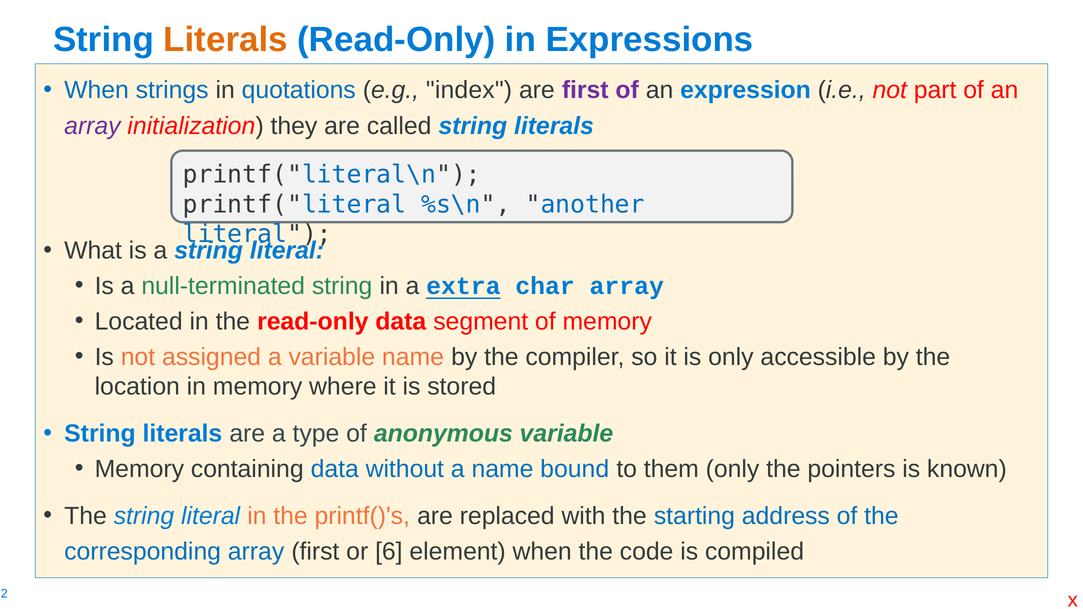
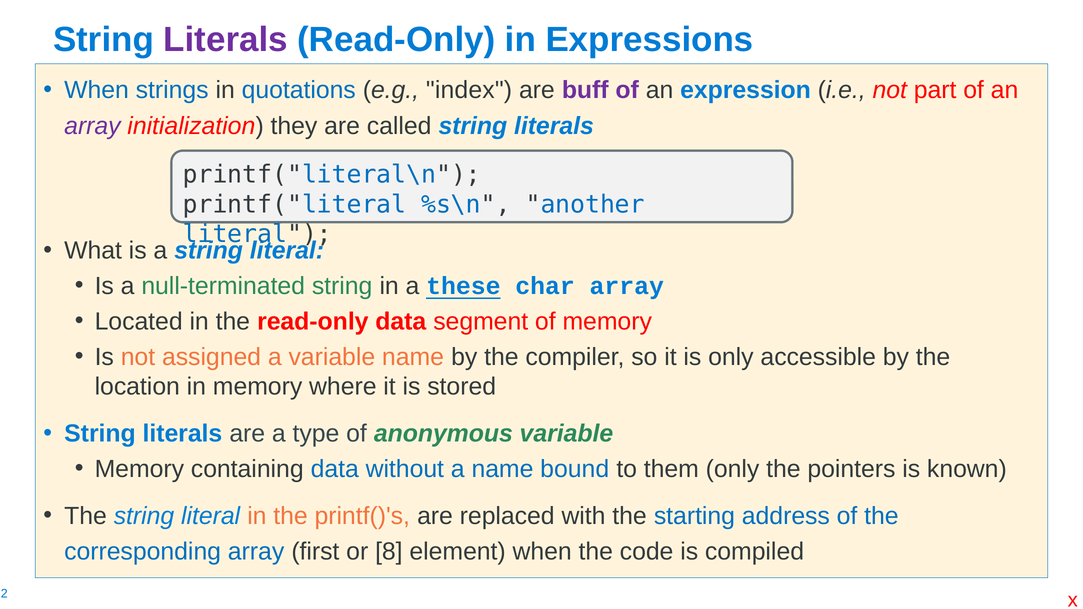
Literals at (226, 40) colour: orange -> purple
are first: first -> buff
extra: extra -> these
6: 6 -> 8
